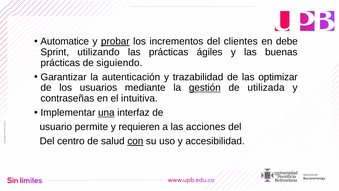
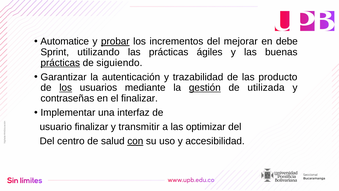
clientes: clientes -> mejorar
prácticas at (60, 63) underline: none -> present
optimizar: optimizar -> producto
los at (66, 88) underline: none -> present
el intuitiva: intuitiva -> finalizar
una underline: present -> none
usuario permite: permite -> finalizar
requieren: requieren -> transmitir
acciones: acciones -> optimizar
